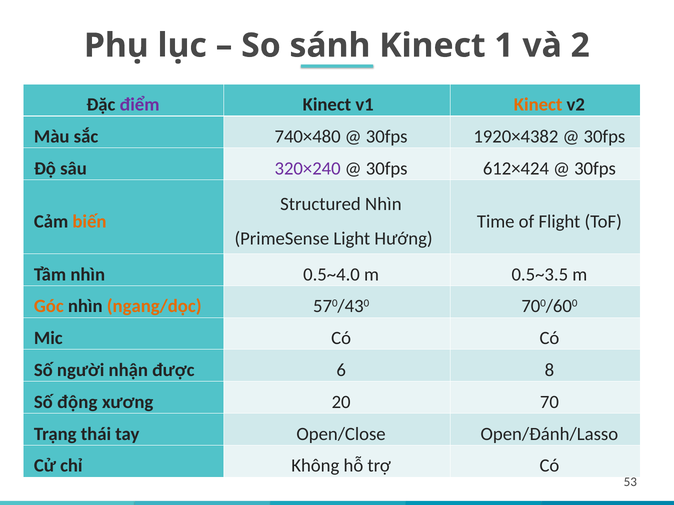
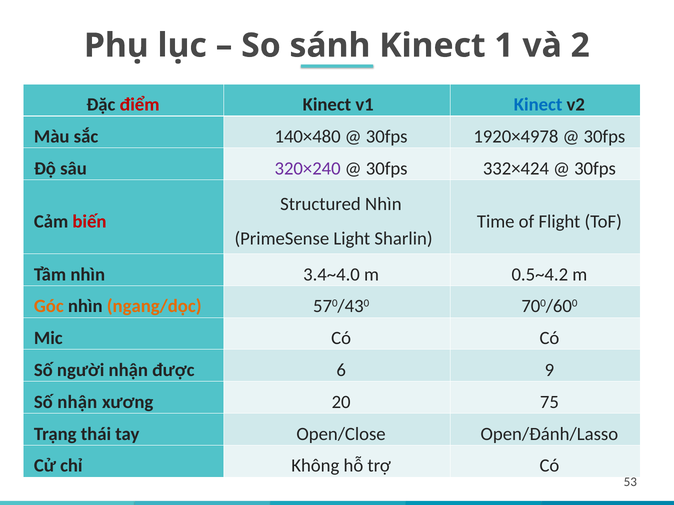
điểm colour: purple -> red
Kinect at (538, 105) colour: orange -> blue
740×480: 740×480 -> 140×480
1920×4382: 1920×4382 -> 1920×4978
612×424: 612×424 -> 332×424
biến colour: orange -> red
Hướng: Hướng -> Sharlin
0.5~4.0: 0.5~4.0 -> 3.4~4.0
0.5~3.5: 0.5~3.5 -> 0.5~4.2
8: 8 -> 9
Số động: động -> nhận
70: 70 -> 75
